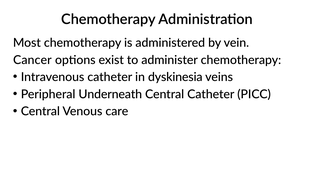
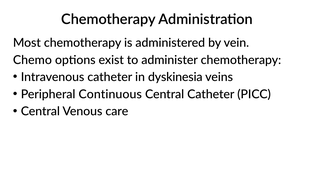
Cancer: Cancer -> Chemo
Underneath: Underneath -> Continuous
